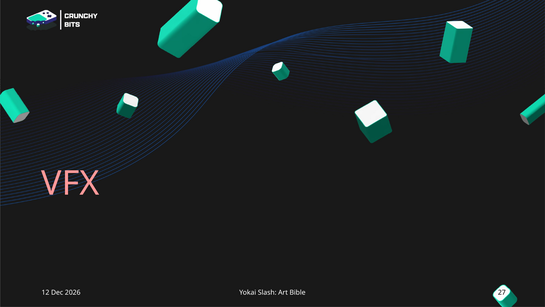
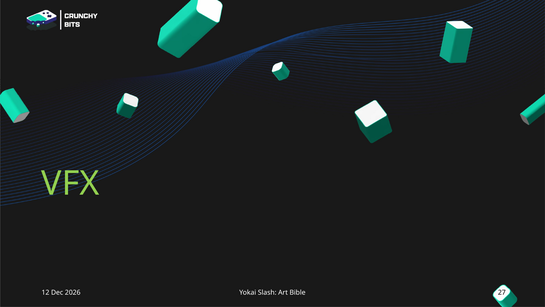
VFX colour: pink -> light green
